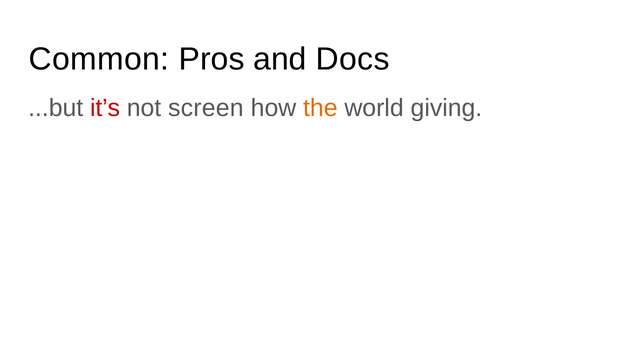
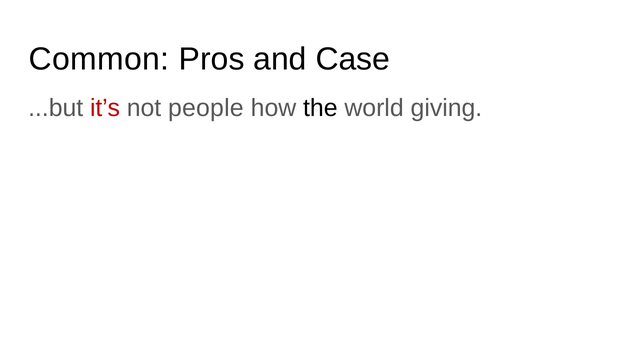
Docs: Docs -> Case
screen: screen -> people
the colour: orange -> black
